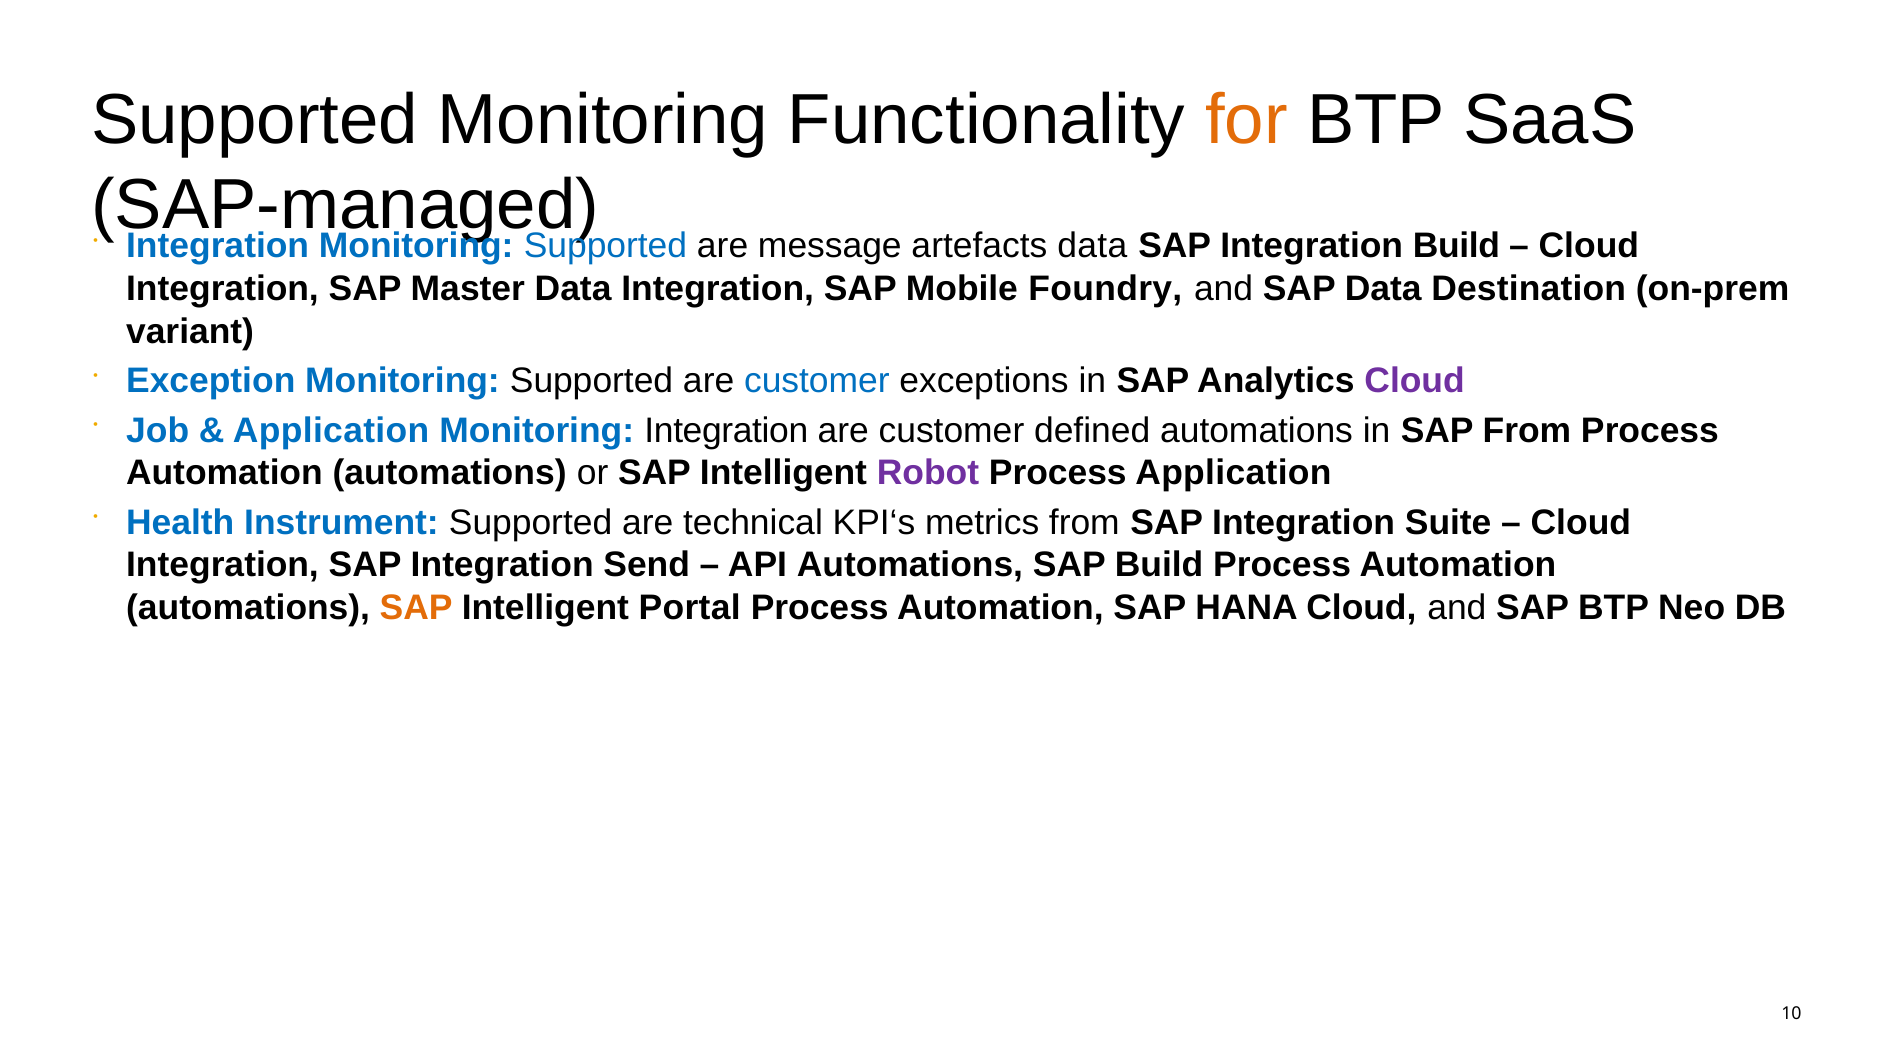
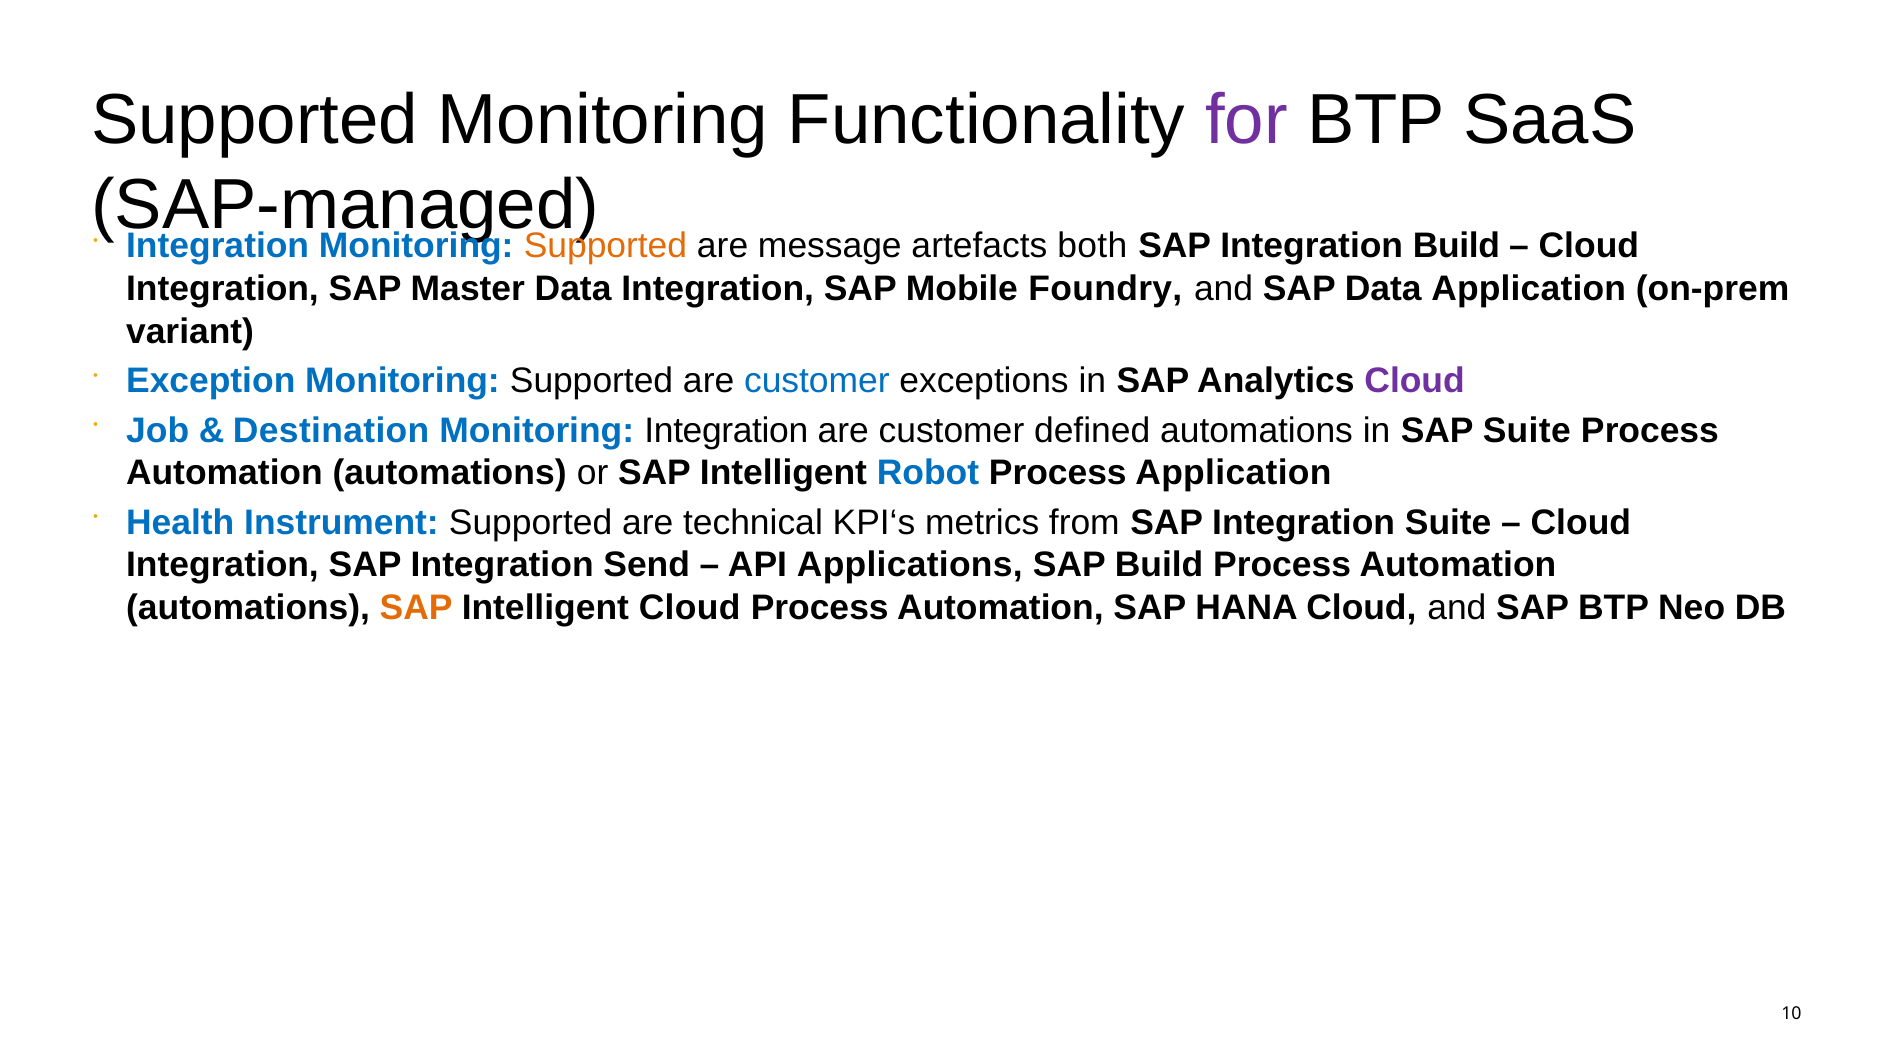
for colour: orange -> purple
Supported at (605, 246) colour: blue -> orange
artefacts data: data -> both
Data Destination: Destination -> Application
Application at (331, 431): Application -> Destination
SAP From: From -> Suite
Robot colour: purple -> blue
API Automations: Automations -> Applications
Intelligent Portal: Portal -> Cloud
